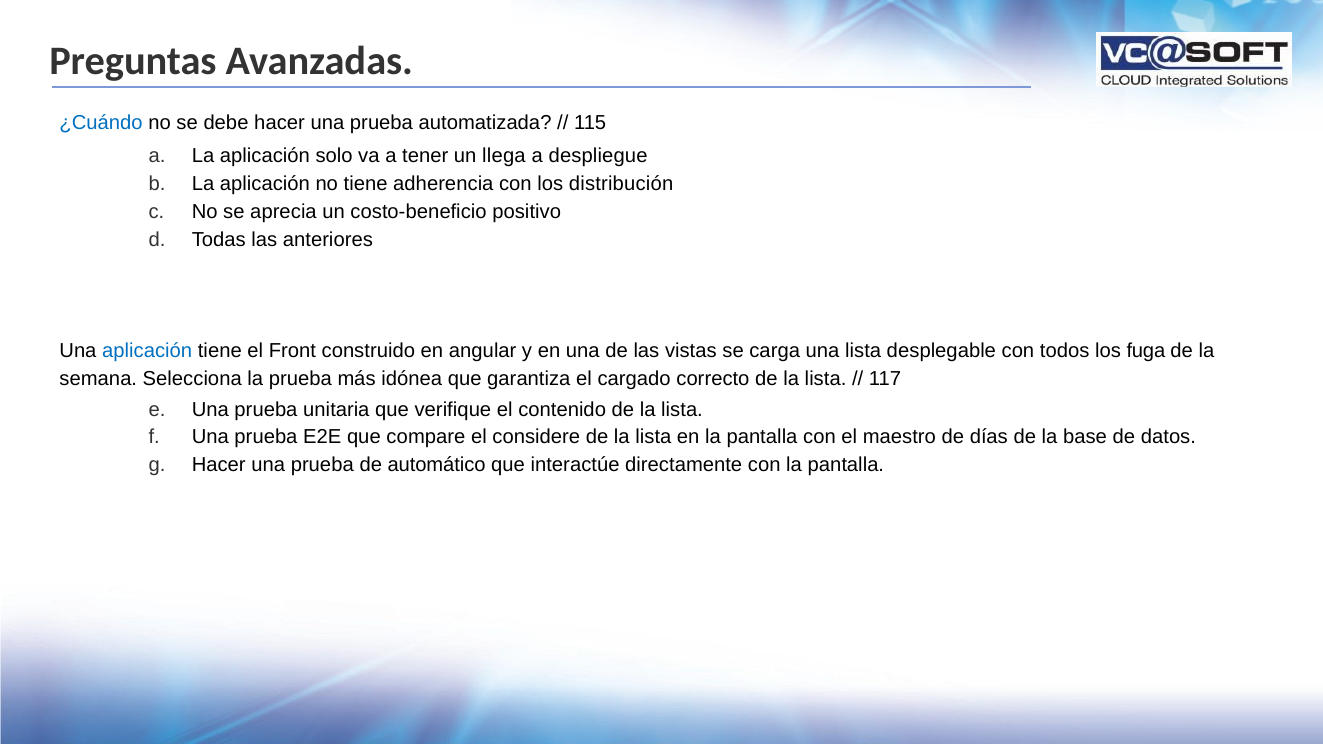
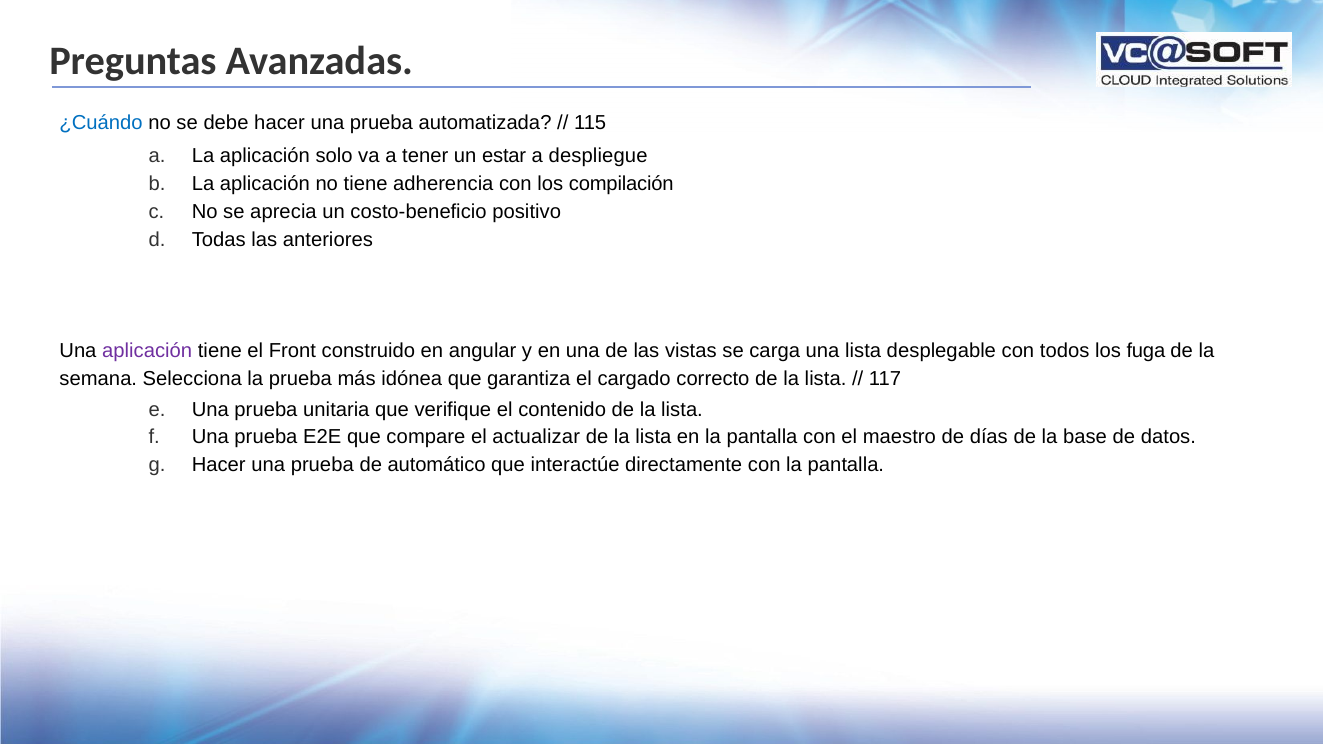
llega: llega -> estar
distribución: distribución -> compilación
aplicación at (147, 351) colour: blue -> purple
considere: considere -> actualizar
